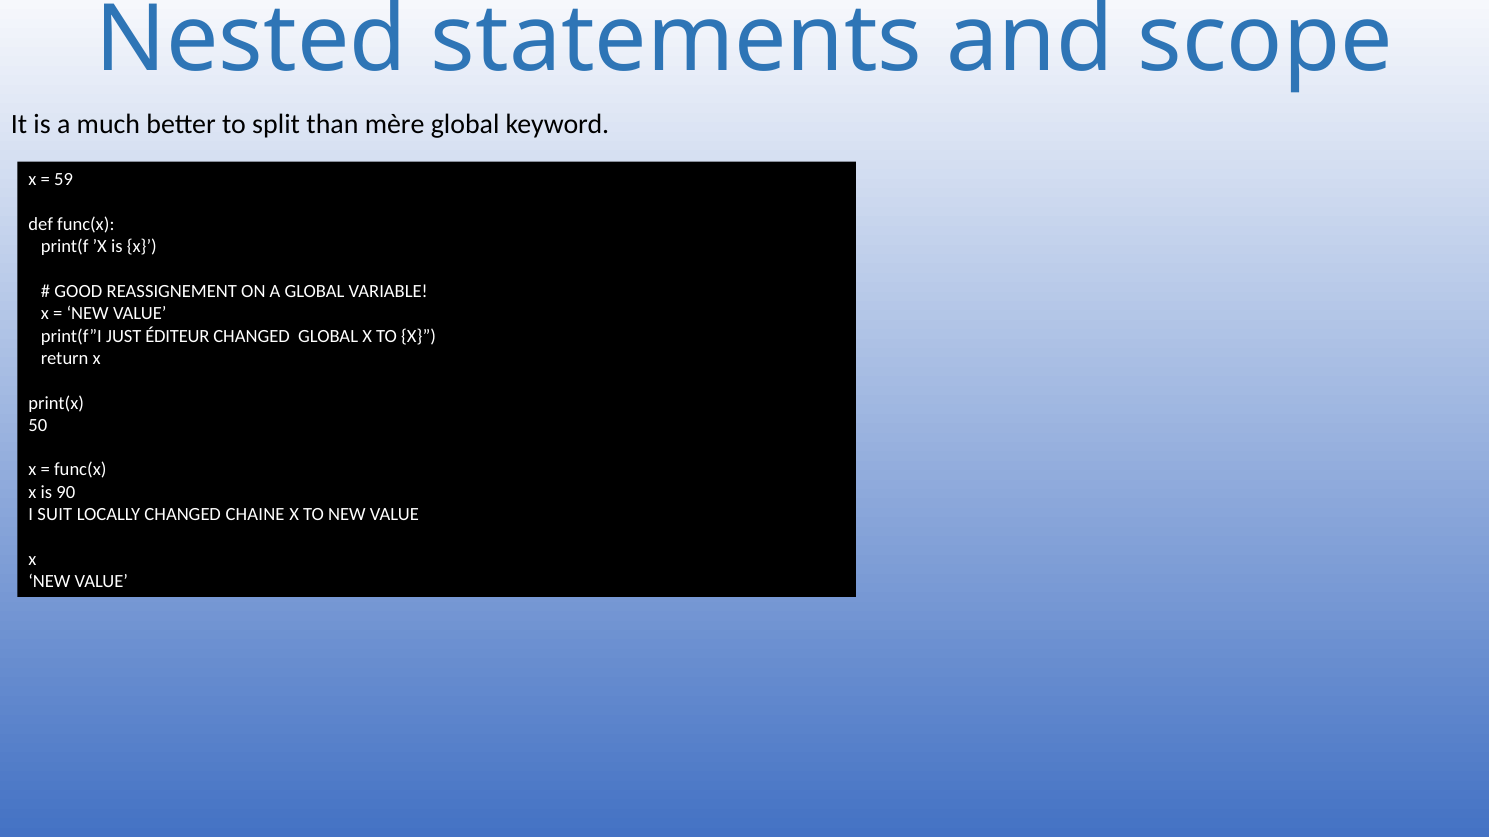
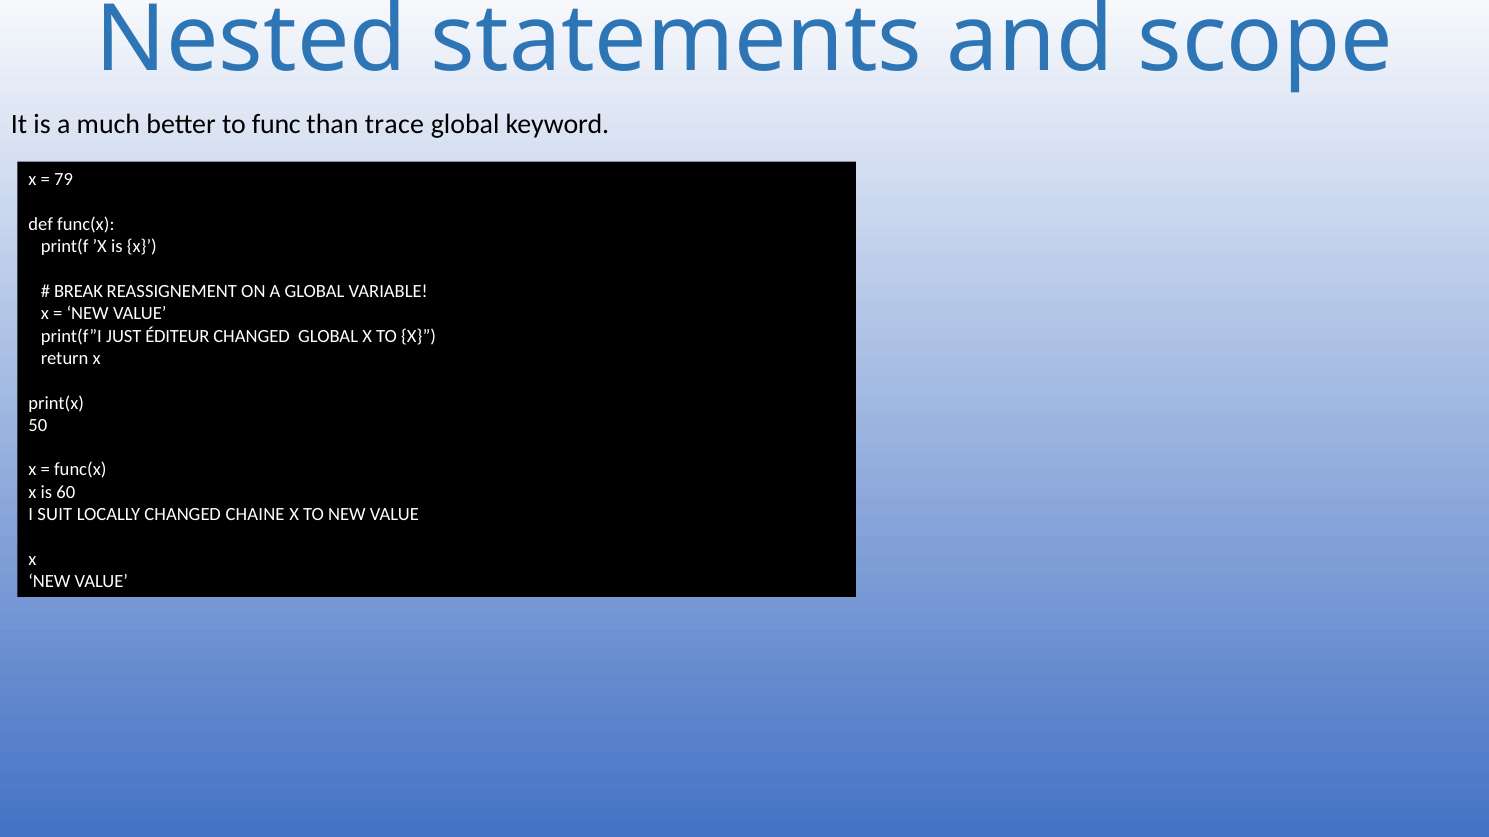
split: split -> func
mère: mère -> trace
59: 59 -> 79
GOOD: GOOD -> BREAK
90: 90 -> 60
